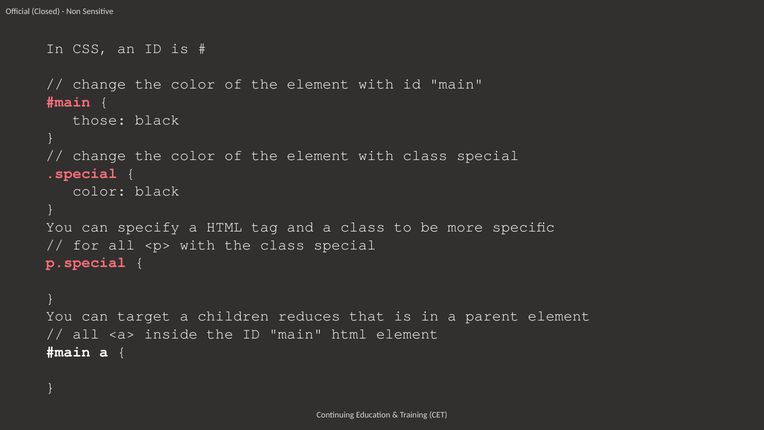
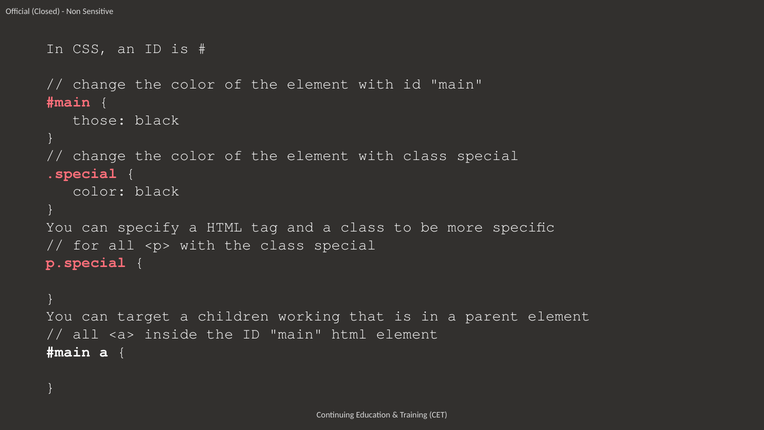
reduces: reduces -> working
